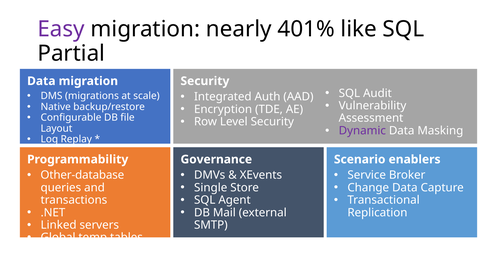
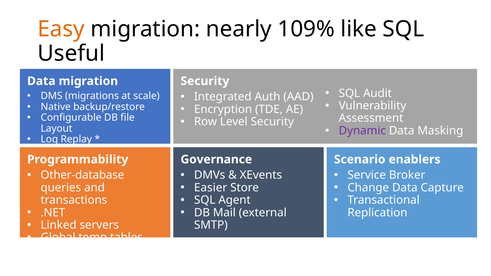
Easy colour: purple -> orange
401%: 401% -> 109%
Partial: Partial -> Useful
Single: Single -> Easier
